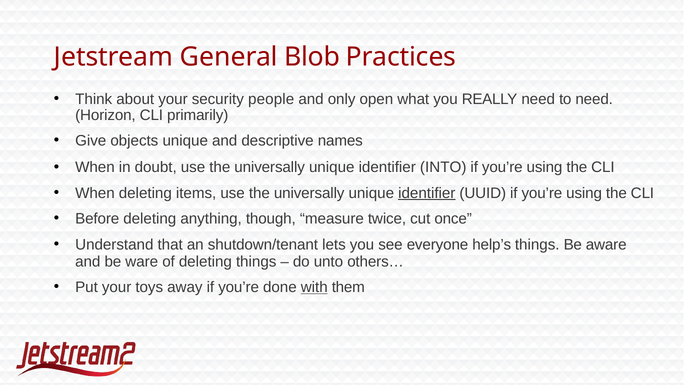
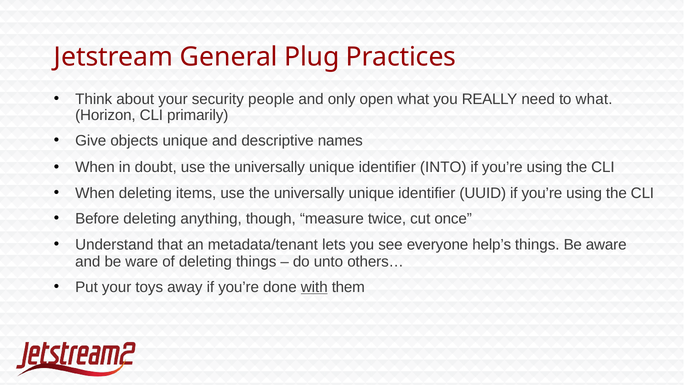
Blob: Blob -> Plug
to need: need -> what
identifier at (427, 193) underline: present -> none
shutdown/tenant: shutdown/tenant -> metadata/tenant
